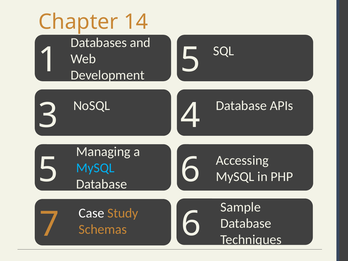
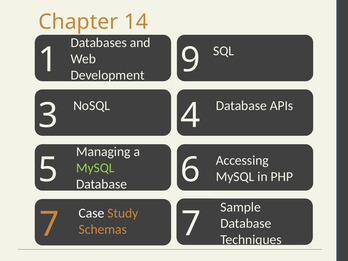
1 5: 5 -> 9
MySQL at (95, 168) colour: light blue -> light green
Schemas 6: 6 -> 7
